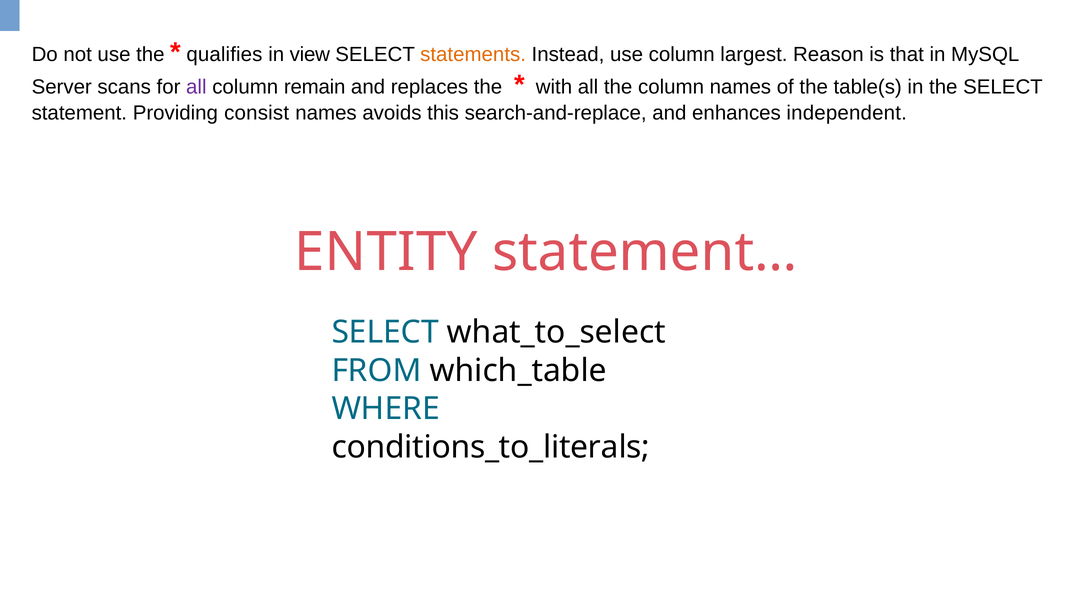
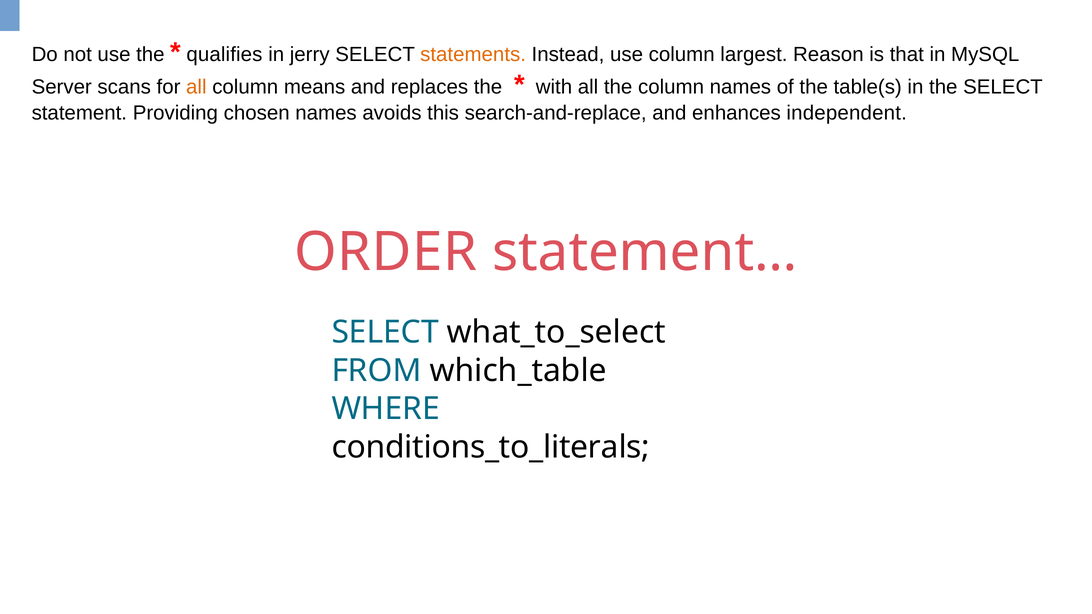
view: view -> jerry
all at (196, 87) colour: purple -> orange
remain: remain -> means
consist: consist -> chosen
ENTITY: ENTITY -> ORDER
